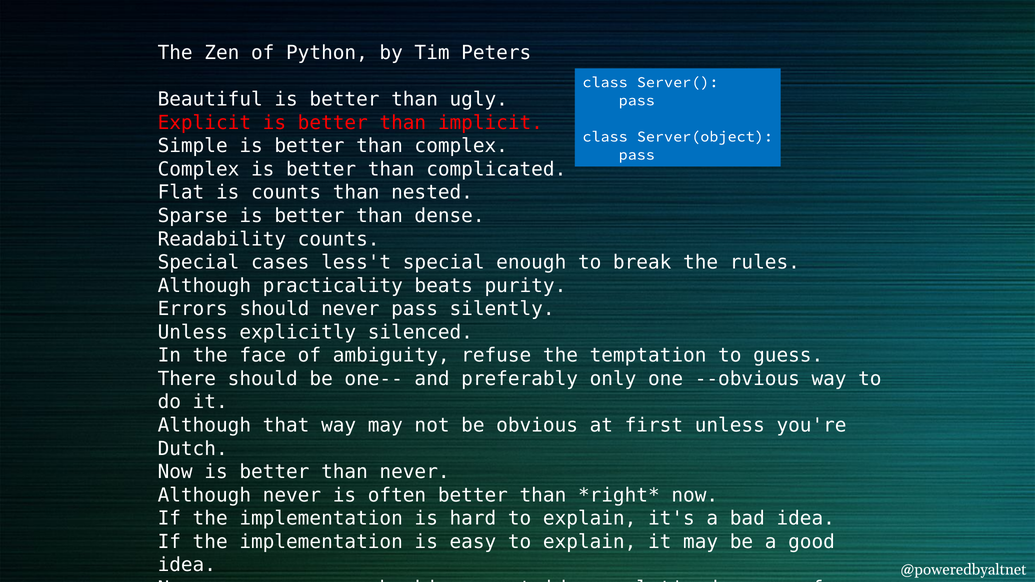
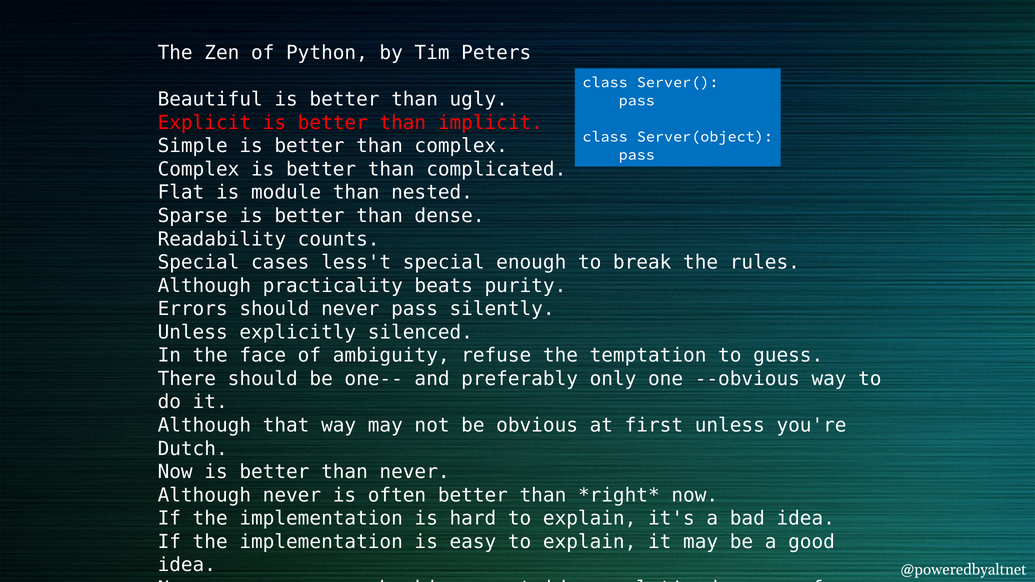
is counts: counts -> module
